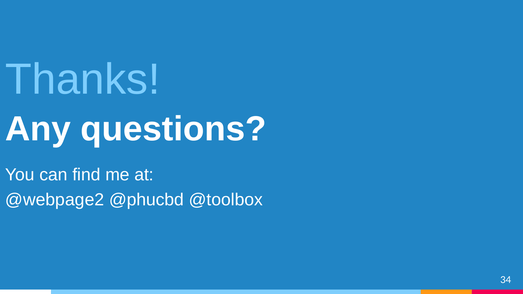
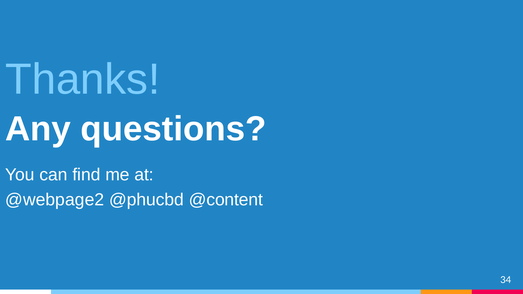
@toolbox: @toolbox -> @content
